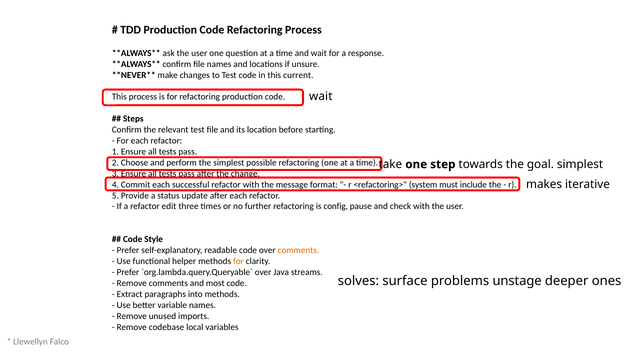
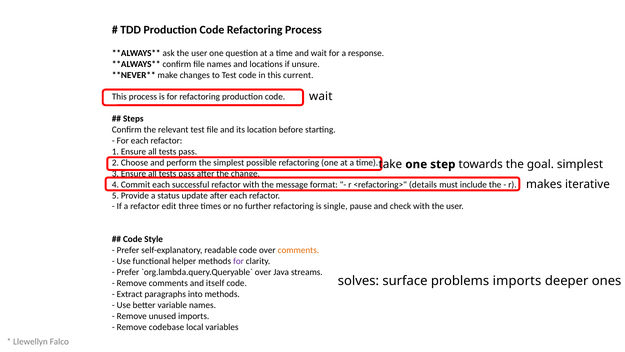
system: system -> details
config: config -> single
for at (239, 261) colour: orange -> purple
problems unstage: unstage -> imports
most: most -> itself
